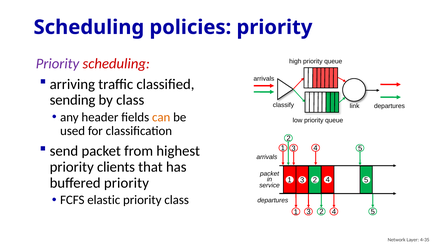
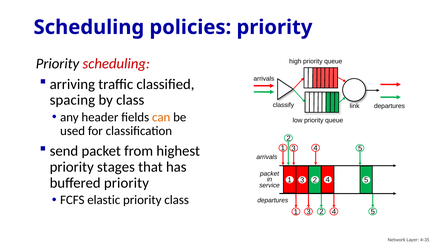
Priority at (57, 64) colour: purple -> black
sending: sending -> spacing
clients: clients -> stages
